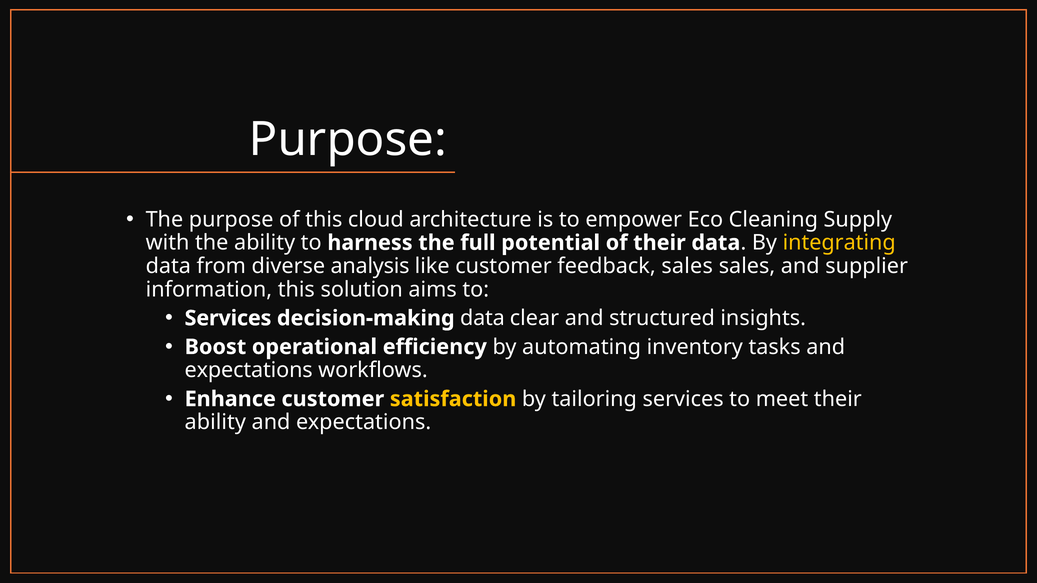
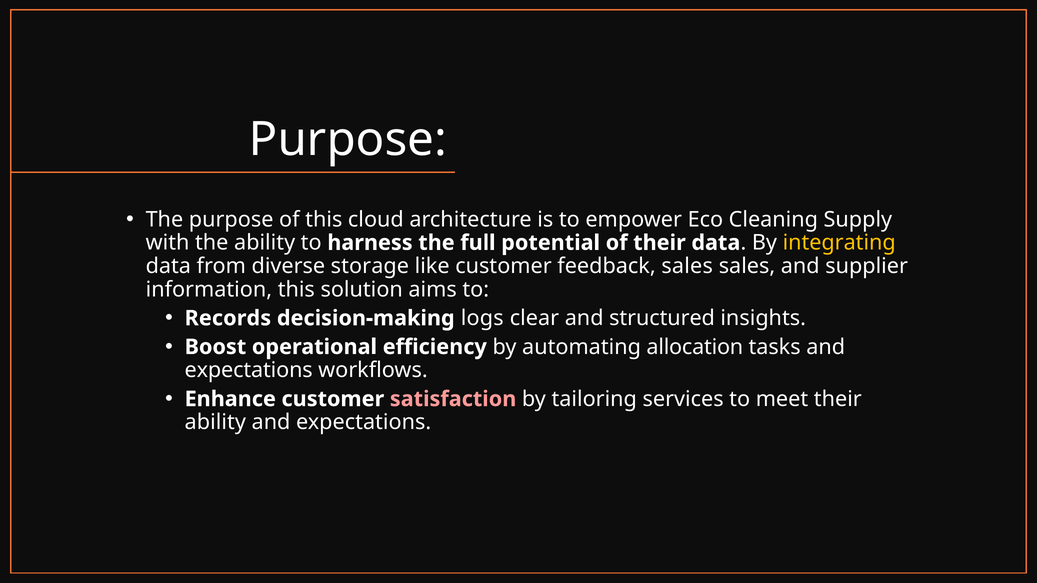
analysis: analysis -> storage
Services at (228, 318): Services -> Records
decision-making data: data -> logs
inventory: inventory -> allocation
satisfaction colour: yellow -> pink
